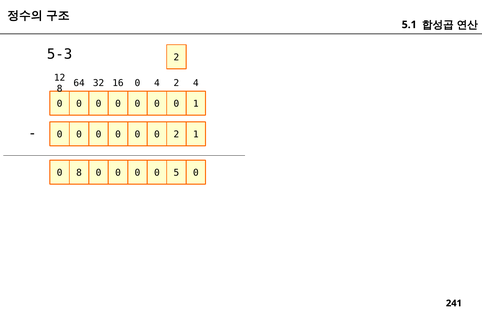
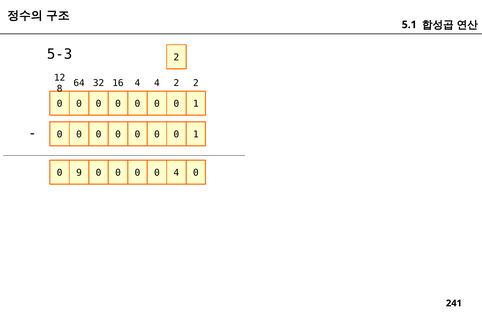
16 0: 0 -> 4
2 4: 4 -> 2
2 at (176, 135): 2 -> 0
0 8: 8 -> 9
0 5: 5 -> 4
